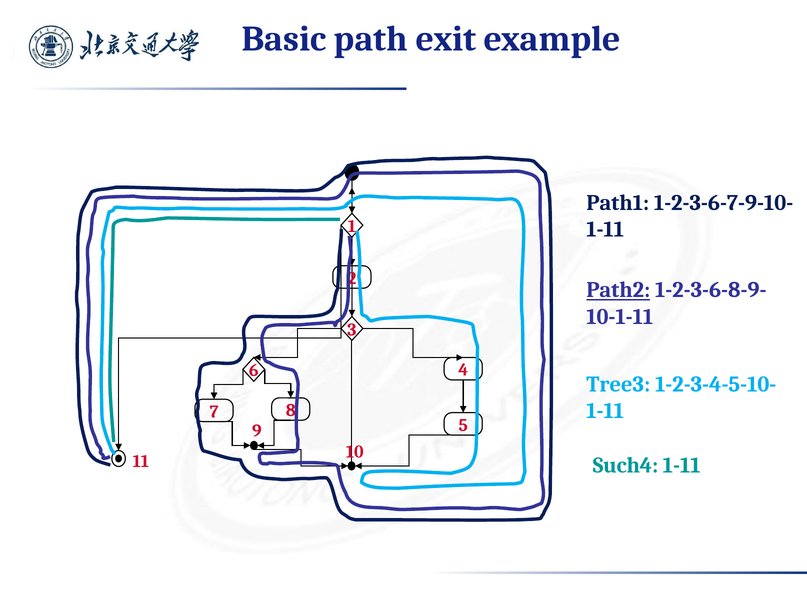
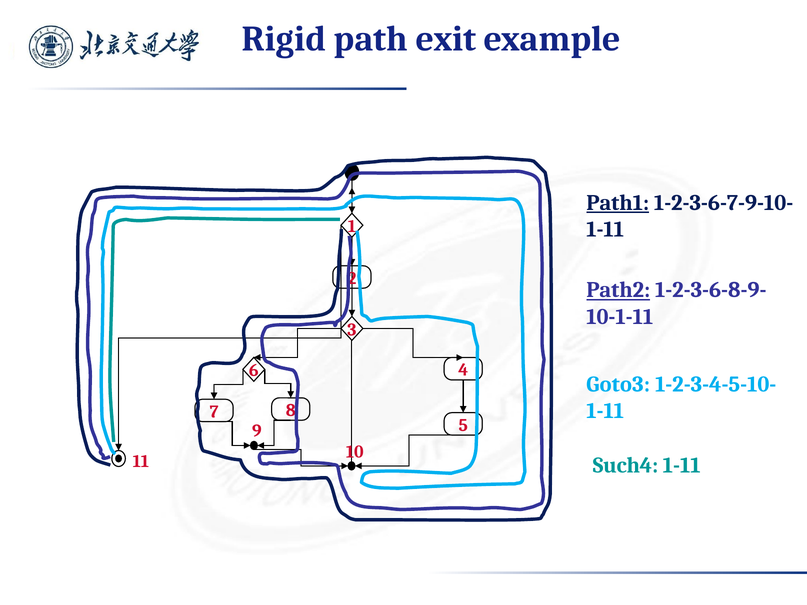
Basic: Basic -> Rigid
Path1 underline: none -> present
Tree3: Tree3 -> Goto3
